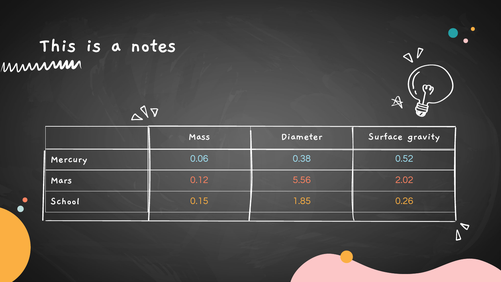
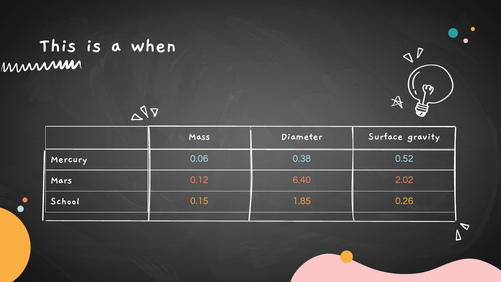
notes: notes -> when
5.56: 5.56 -> 6.40
